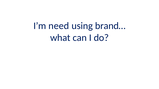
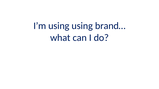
I’m need: need -> using
